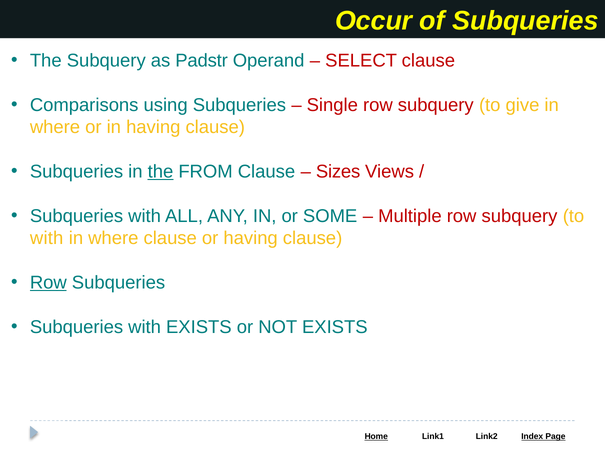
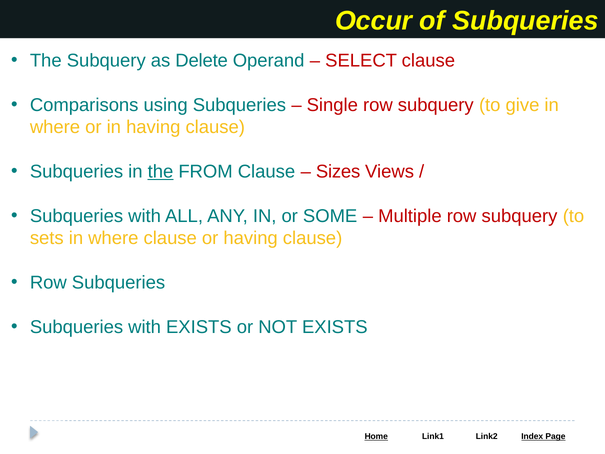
Padstr: Padstr -> Delete
with at (47, 238): with -> sets
Row at (48, 282) underline: present -> none
